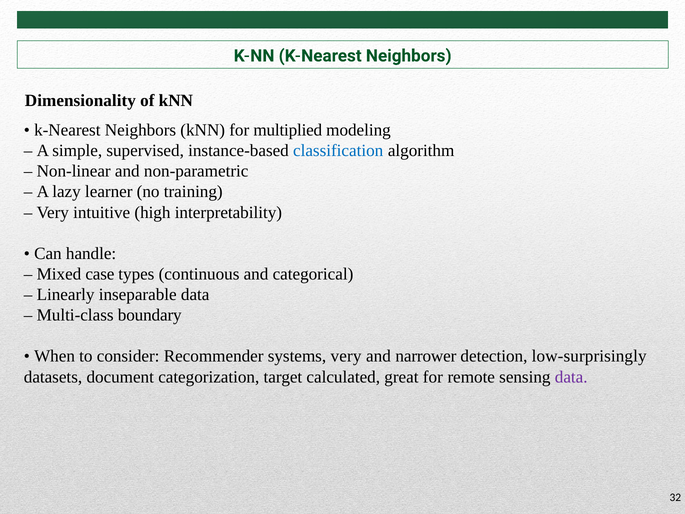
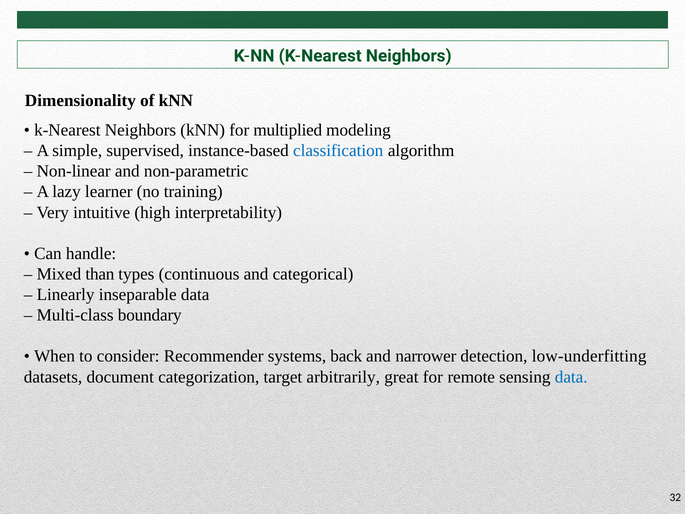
case: case -> than
systems very: very -> back
low-surprisingly: low-surprisingly -> low-underfitting
calculated: calculated -> arbitrarily
data at (571, 377) colour: purple -> blue
